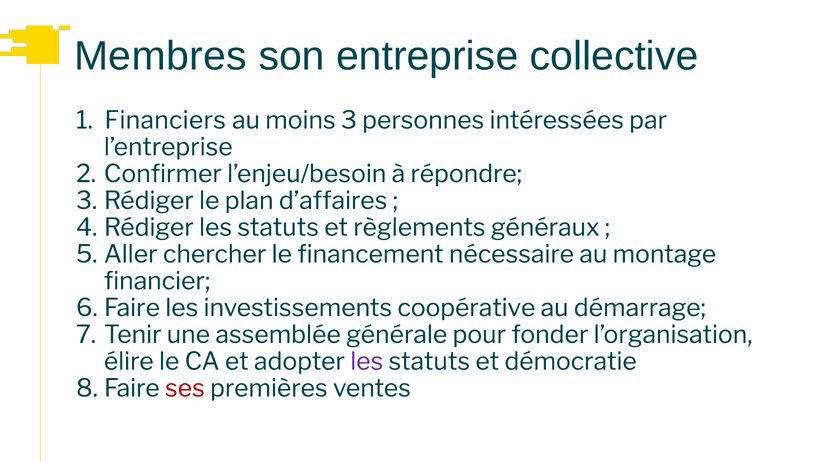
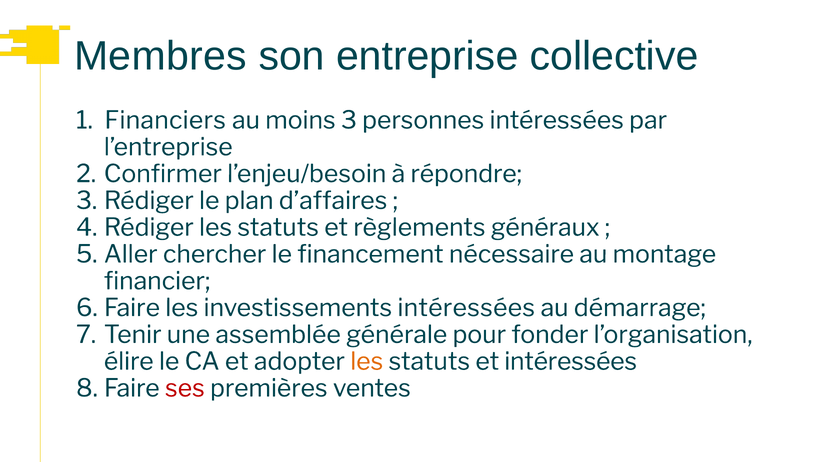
investissements coopérative: coopérative -> intéressées
les at (367, 361) colour: purple -> orange
et démocratie: démocratie -> intéressées
